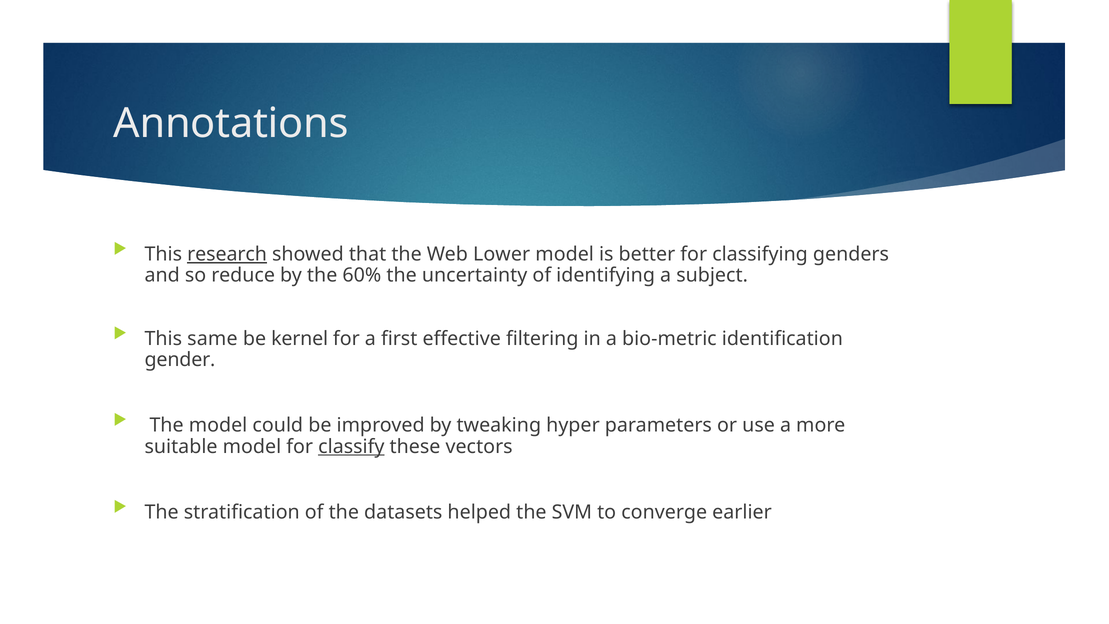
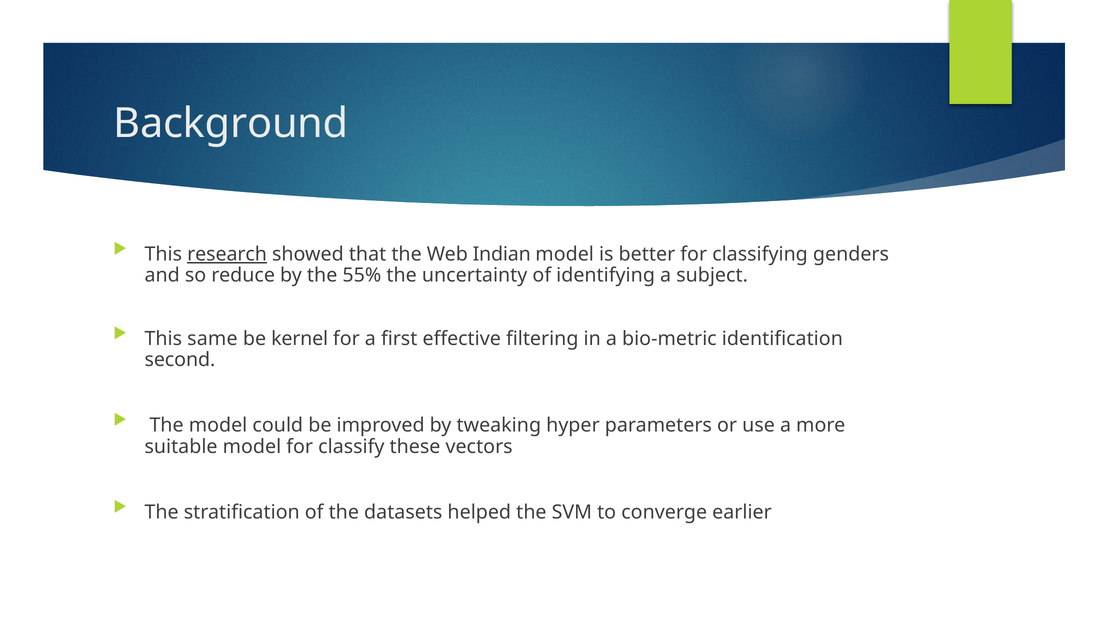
Annotations: Annotations -> Background
Lower: Lower -> Indian
60%: 60% -> 55%
gender: gender -> second
classify underline: present -> none
